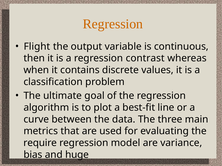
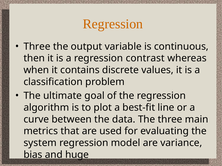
Flight at (37, 47): Flight -> Three
require: require -> system
